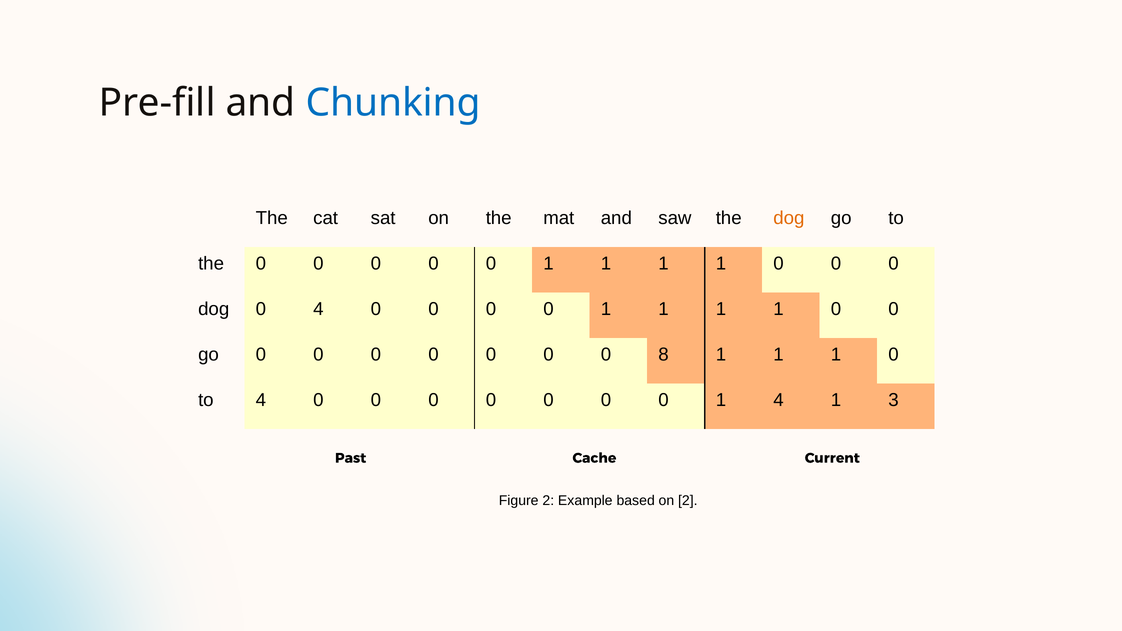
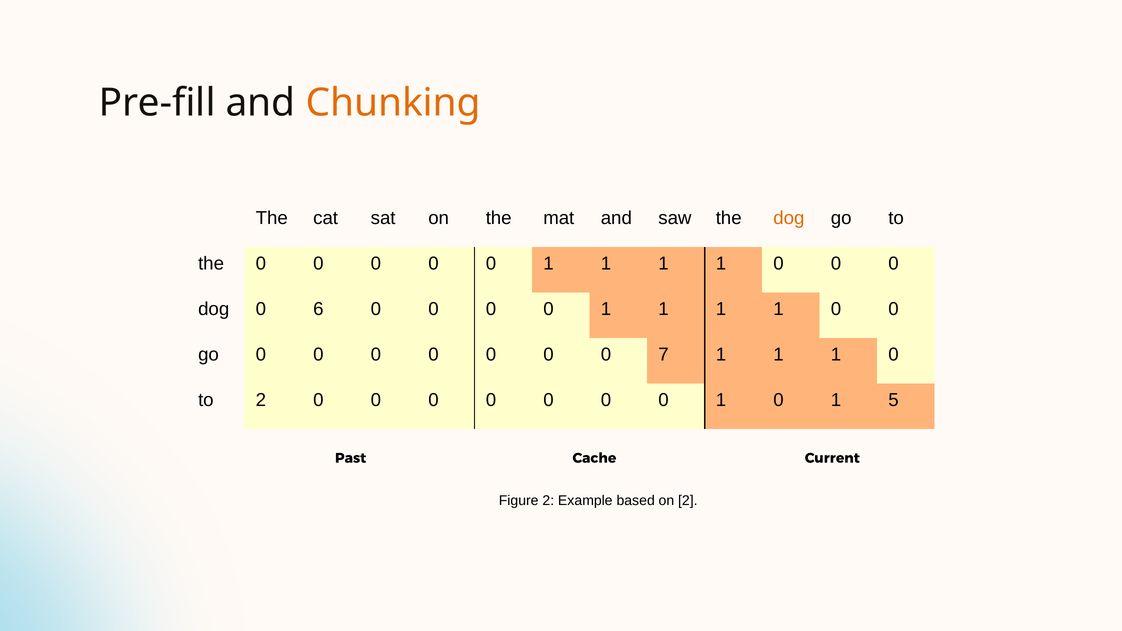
Chunking colour: blue -> orange
0 4: 4 -> 6
8: 8 -> 7
to 4: 4 -> 2
0 1 4: 4 -> 0
3: 3 -> 5
